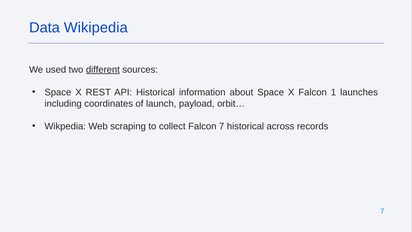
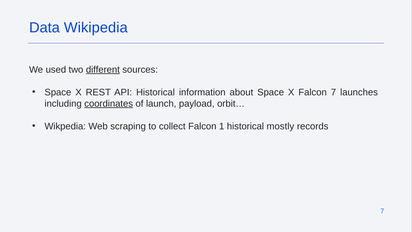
Falcon 1: 1 -> 7
coordinates underline: none -> present
Falcon 7: 7 -> 1
across: across -> mostly
